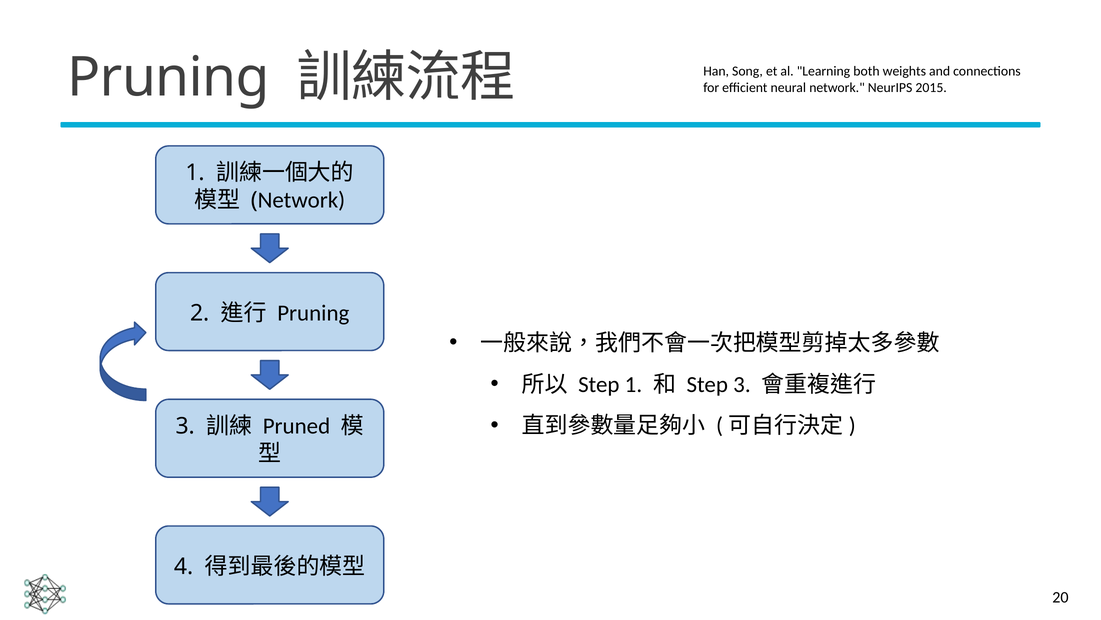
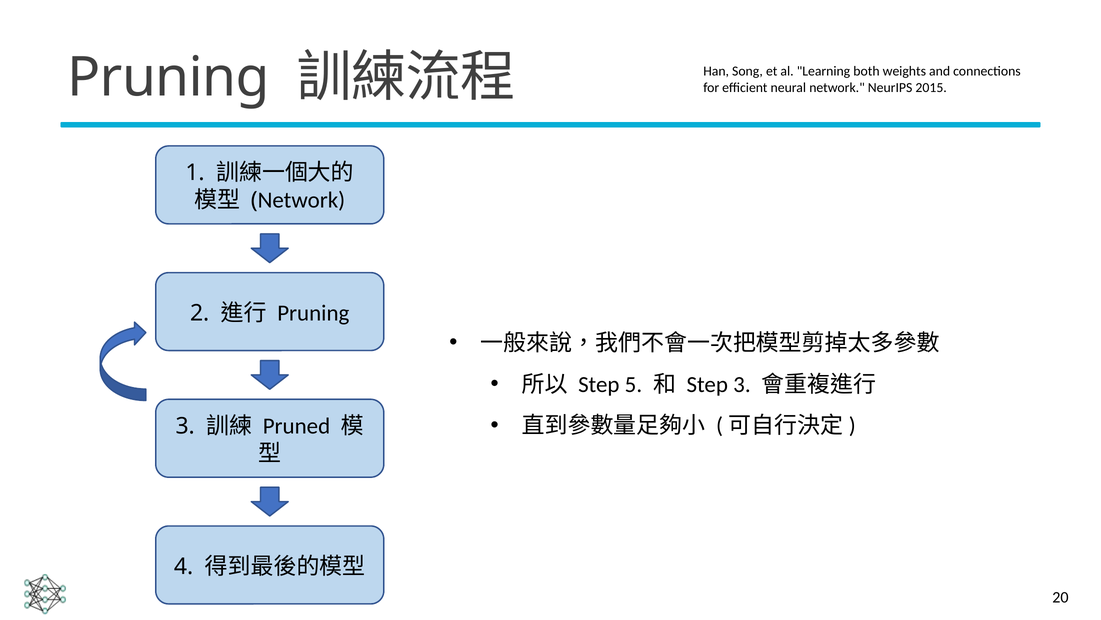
Step 1: 1 -> 5
